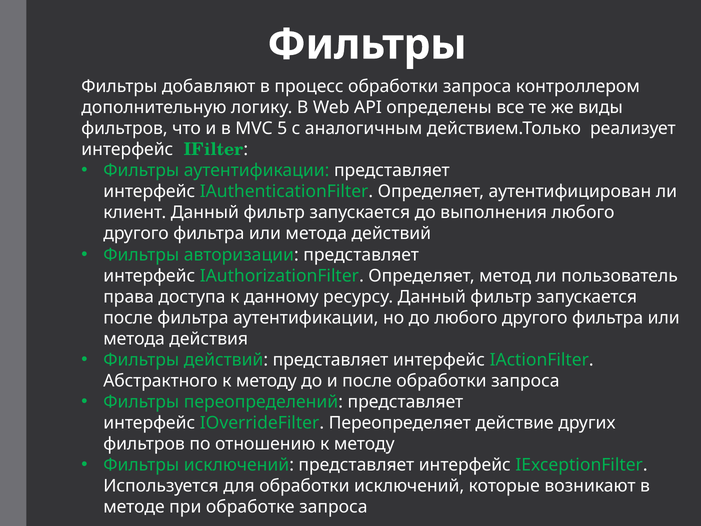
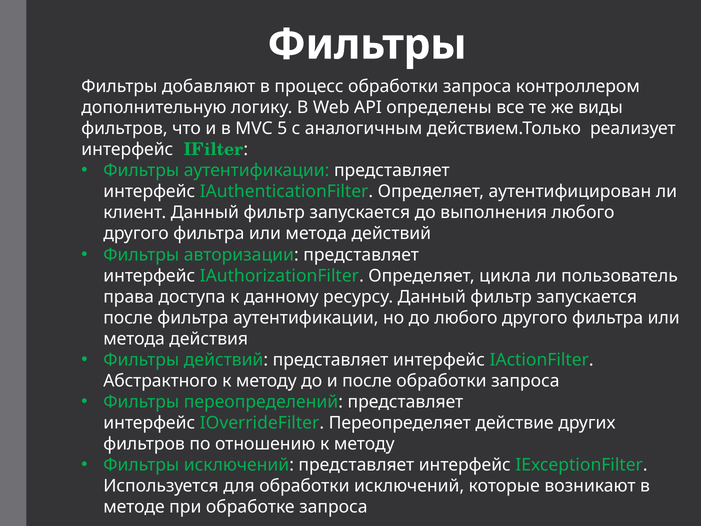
метод: метод -> цикла
